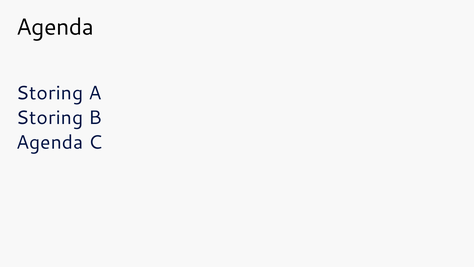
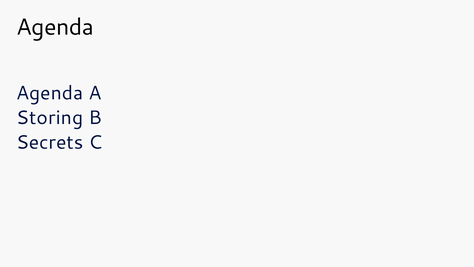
Storing at (50, 93): Storing -> Agenda
Agenda at (50, 142): Agenda -> Secrets
